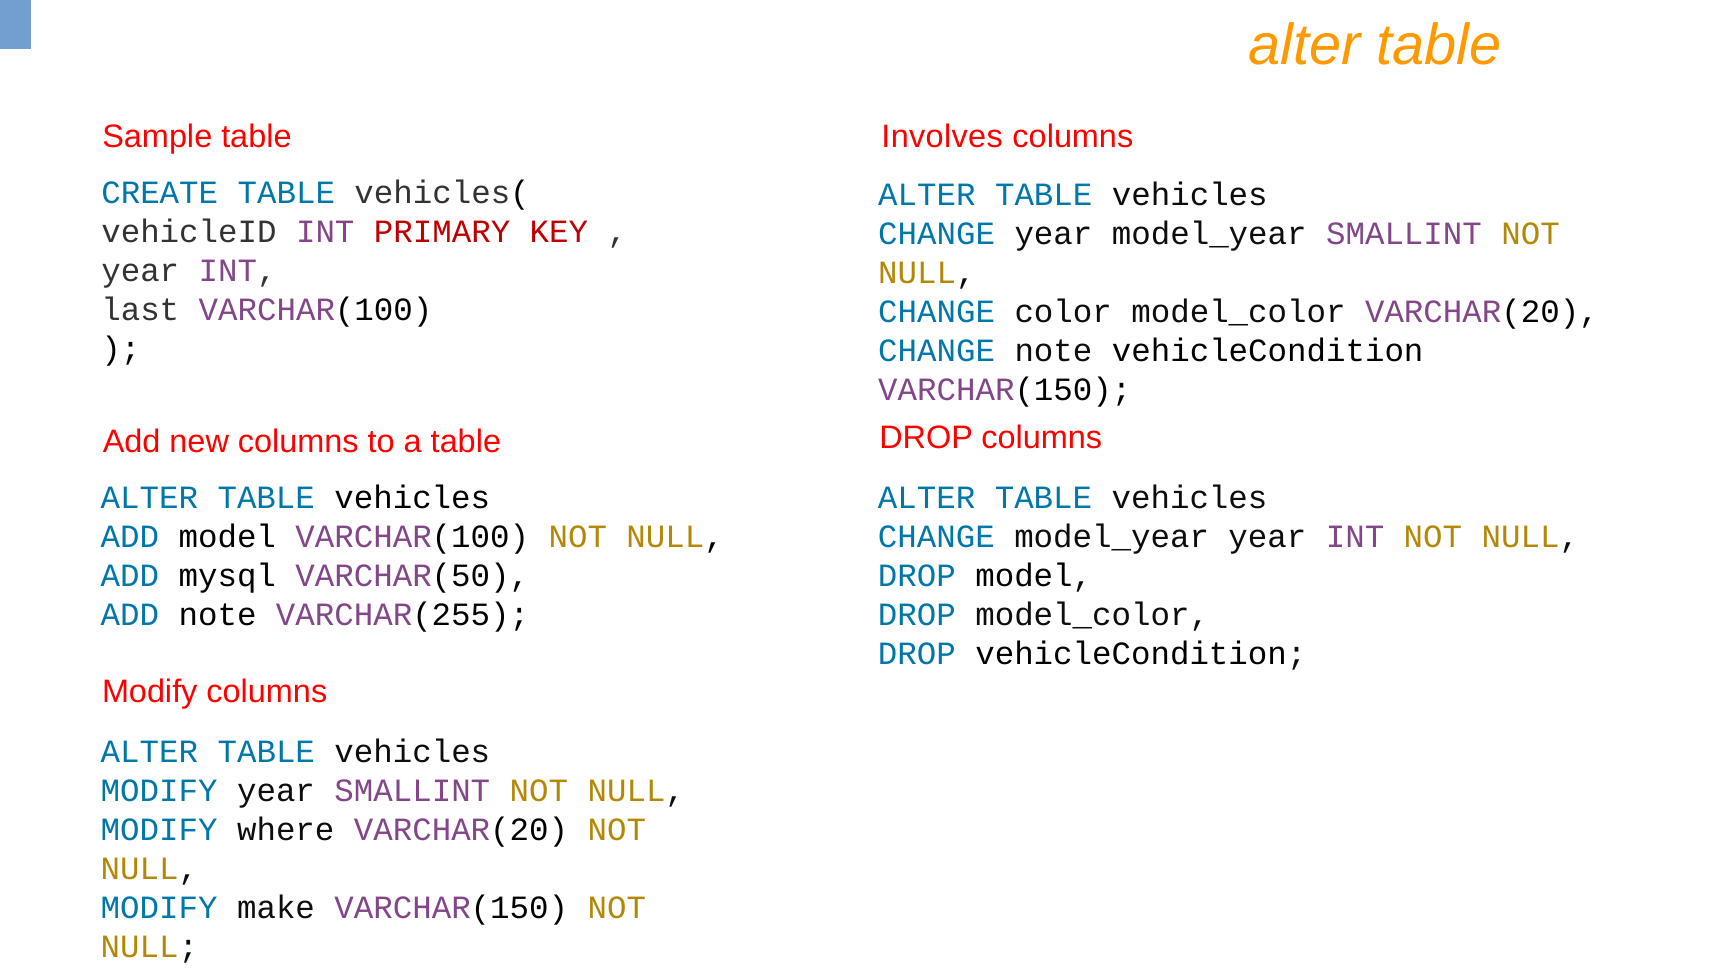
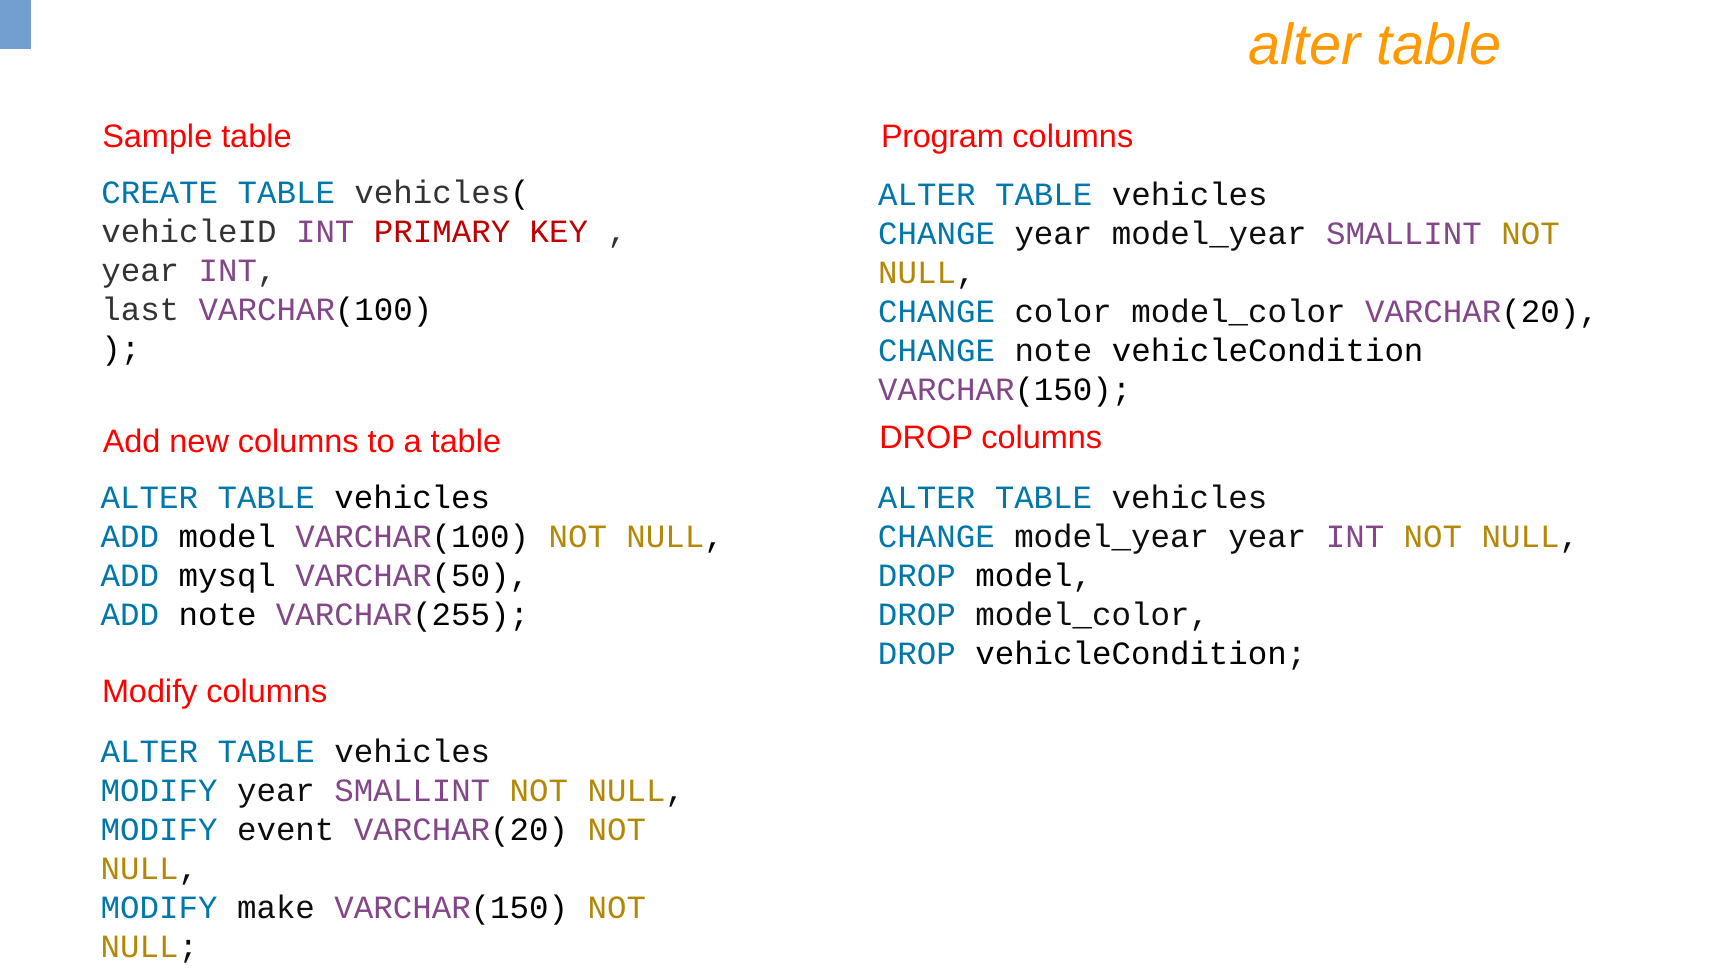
Involves: Involves -> Program
where: where -> event
